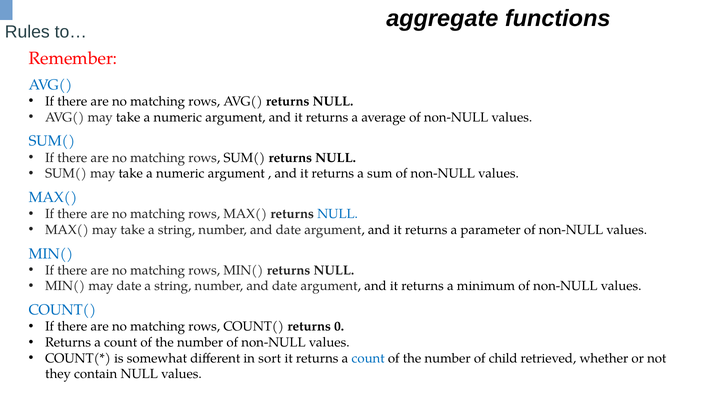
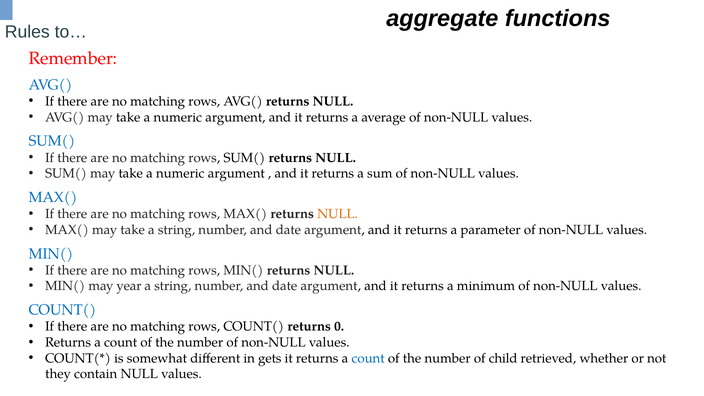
NULL at (338, 214) colour: blue -> orange
may date: date -> year
sort: sort -> gets
